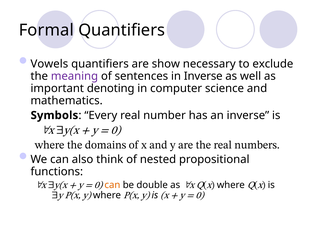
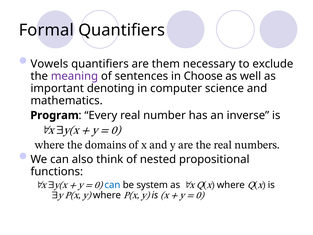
show: show -> them
in Inverse: Inverse -> Choose
Symbols: Symbols -> Program
can at (112, 185) colour: orange -> blue
double: double -> system
